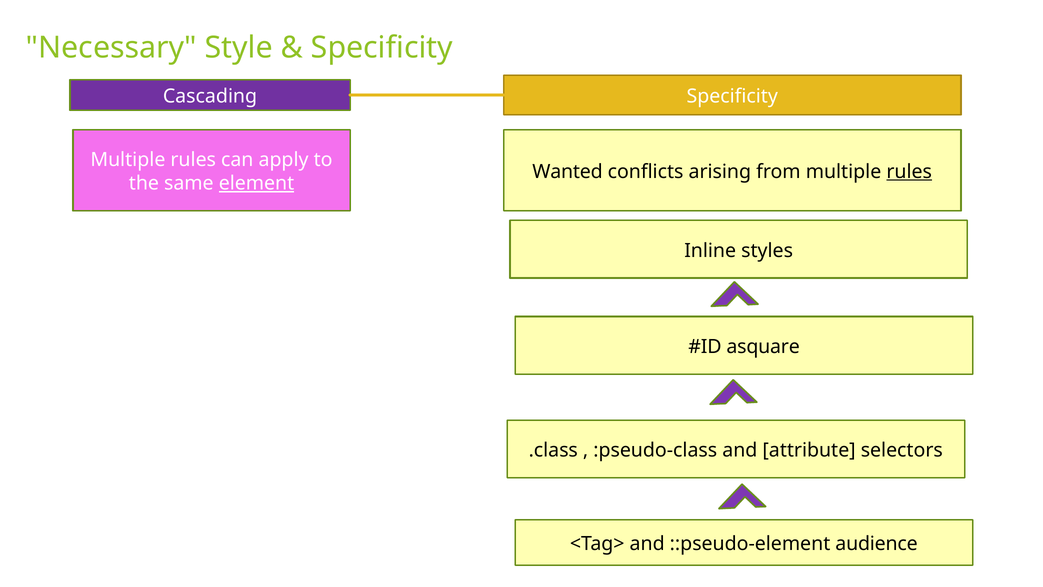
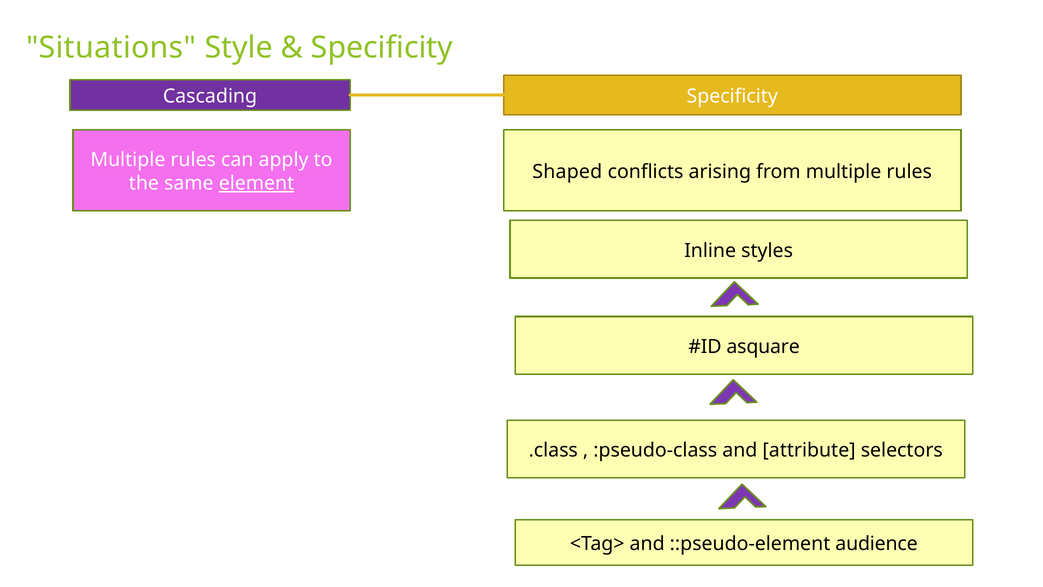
Necessary: Necessary -> Situations
Wanted: Wanted -> Shaped
rules at (909, 172) underline: present -> none
